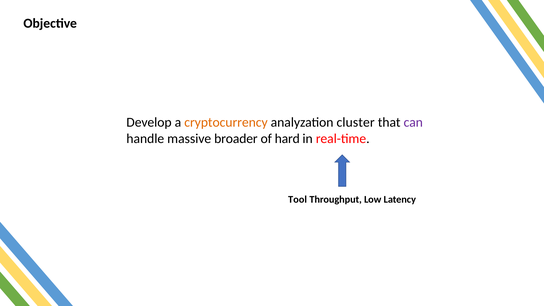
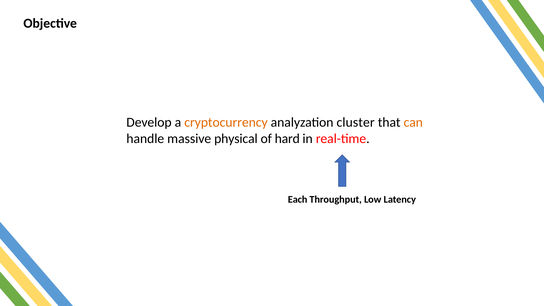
can colour: purple -> orange
broader: broader -> physical
Tool: Tool -> Each
